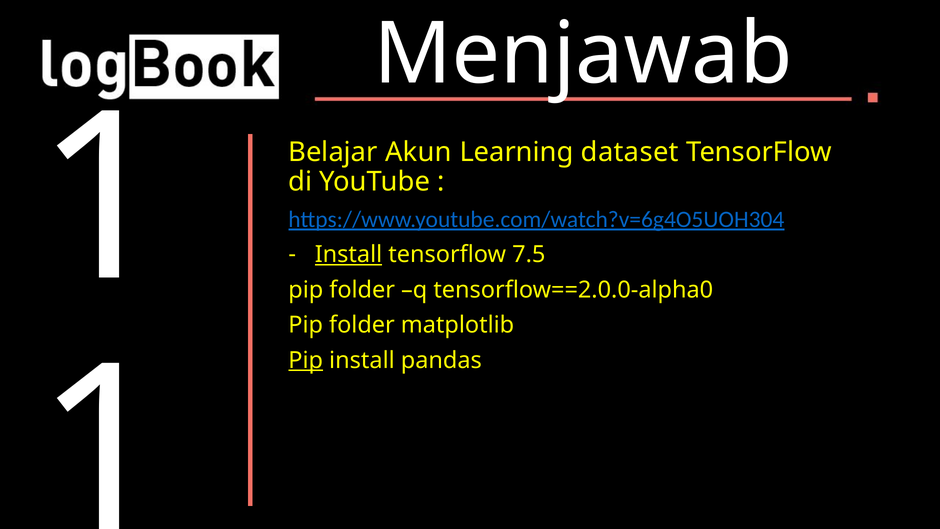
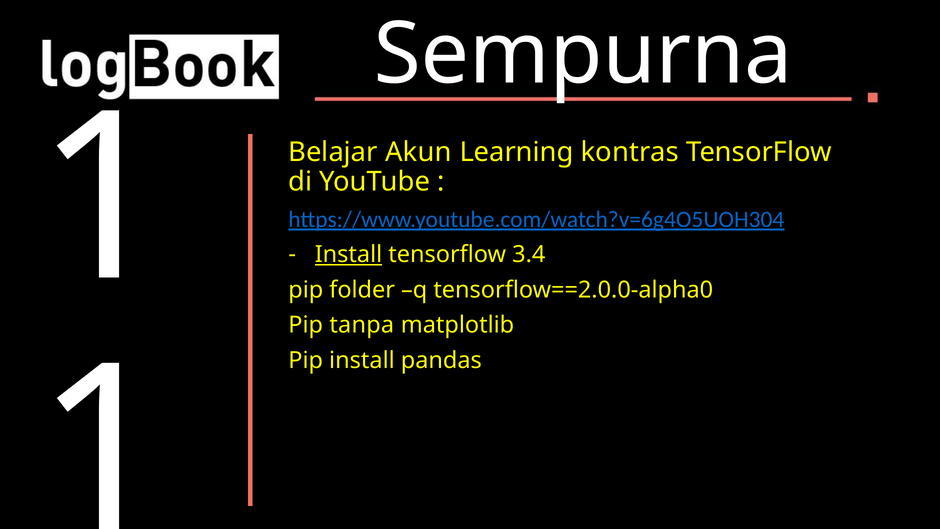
Menjawab: Menjawab -> Sempurna
dataset: dataset -> kontras
7.5: 7.5 -> 3.4
folder at (362, 325): folder -> tanpa
Pip at (306, 360) underline: present -> none
